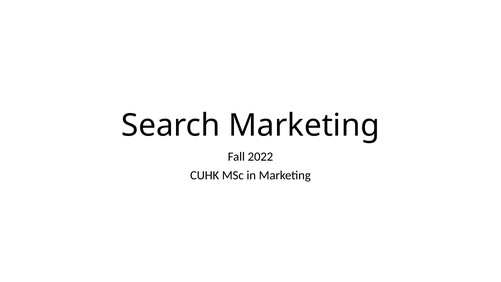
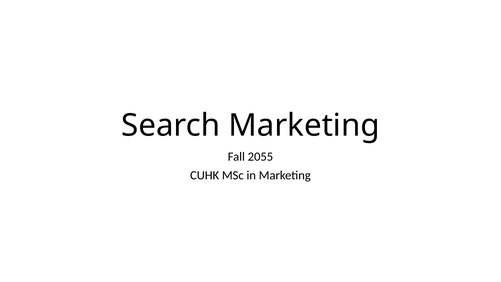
2022: 2022 -> 2055
